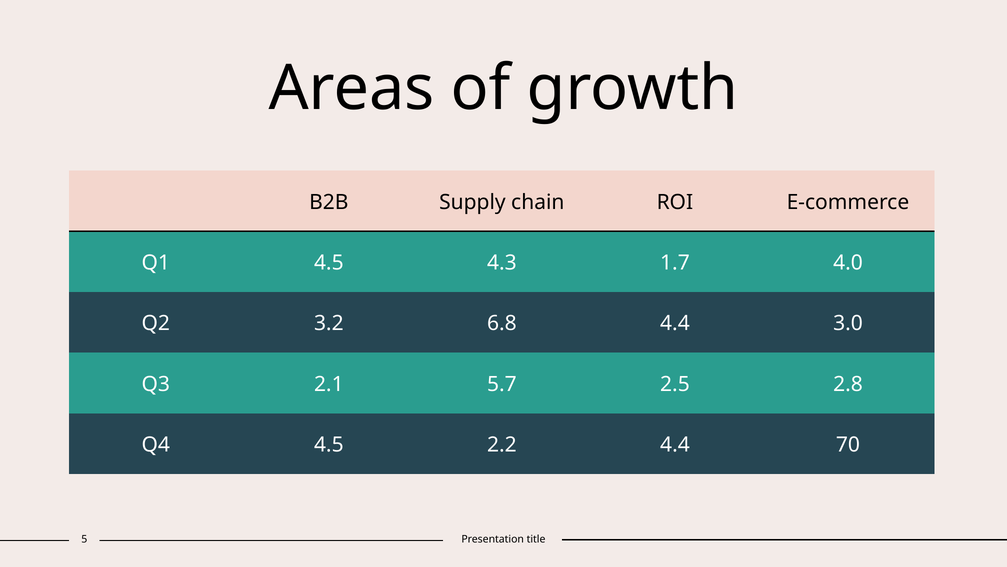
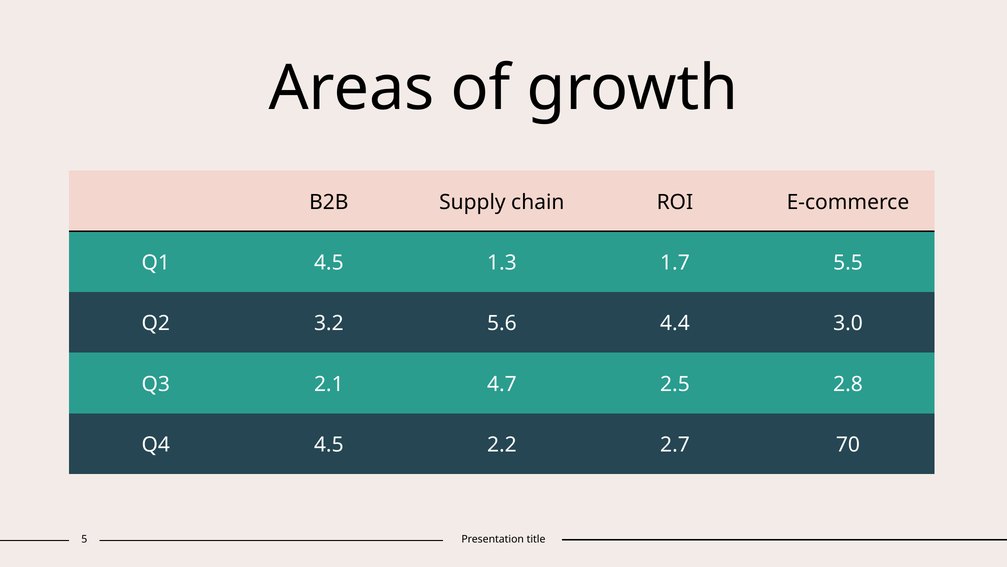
4.3: 4.3 -> 1.3
4.0: 4.0 -> 5.5
6.8: 6.8 -> 5.6
5.7: 5.7 -> 4.7
2.2 4.4: 4.4 -> 2.7
